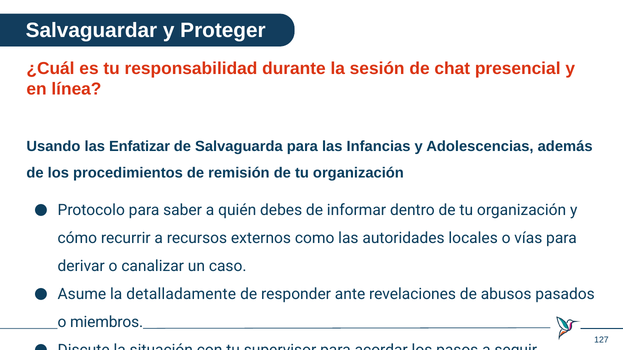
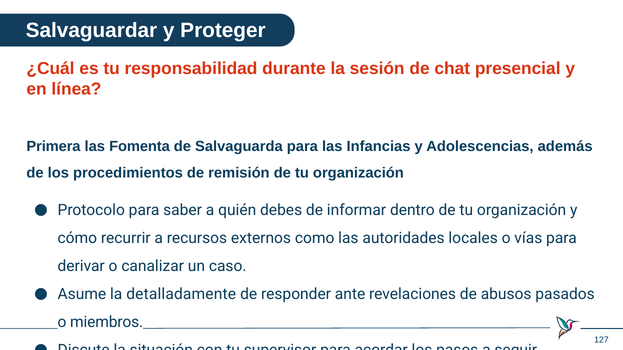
Usando: Usando -> Primera
Enfatizar: Enfatizar -> Fomenta
